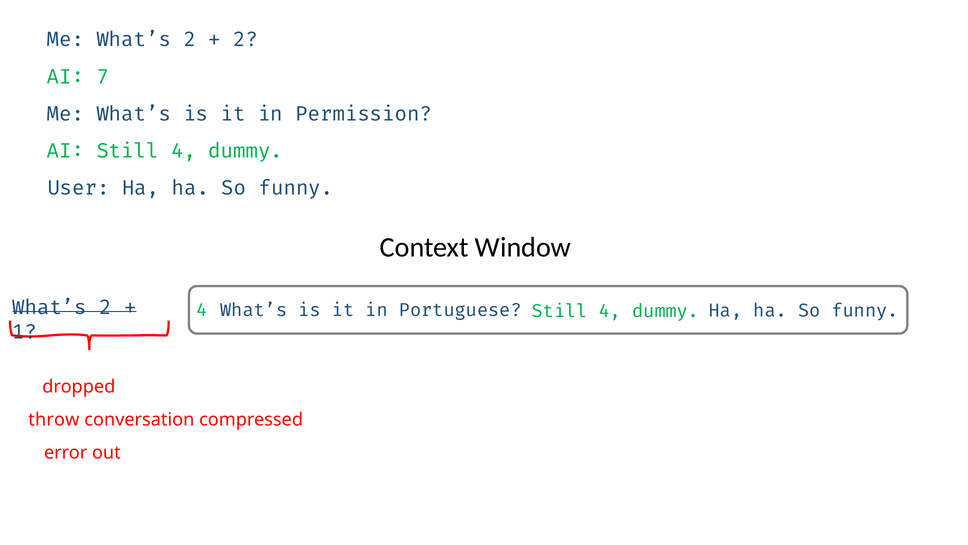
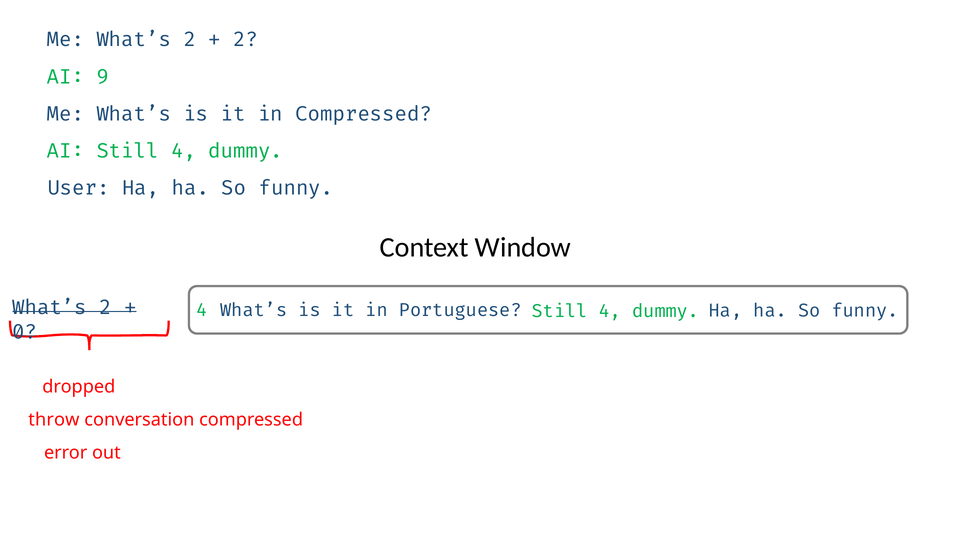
7: 7 -> 9
in Permission: Permission -> Compressed
1: 1 -> 0
